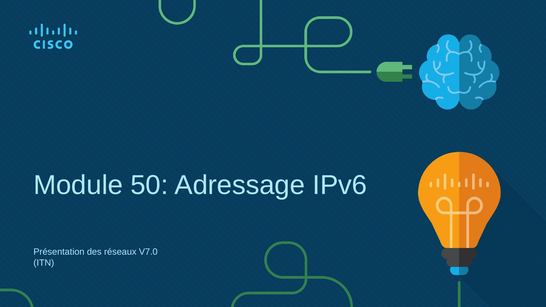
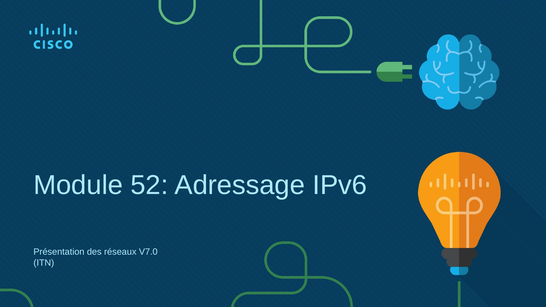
50: 50 -> 52
